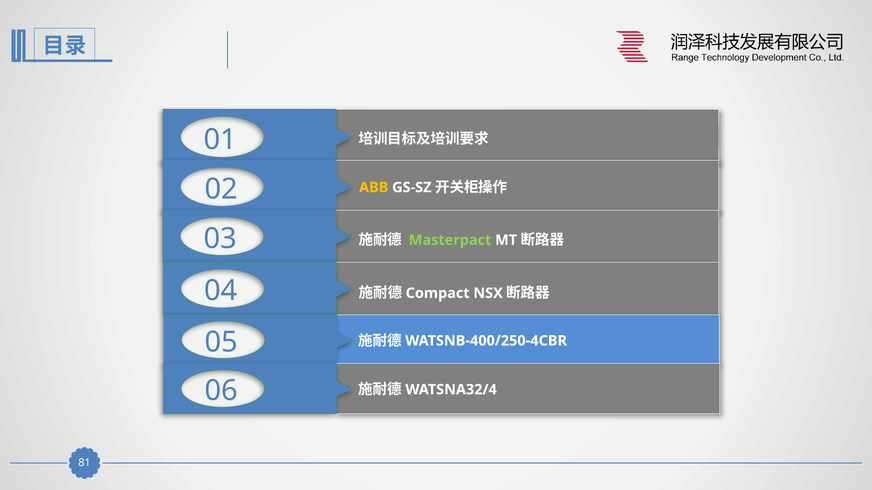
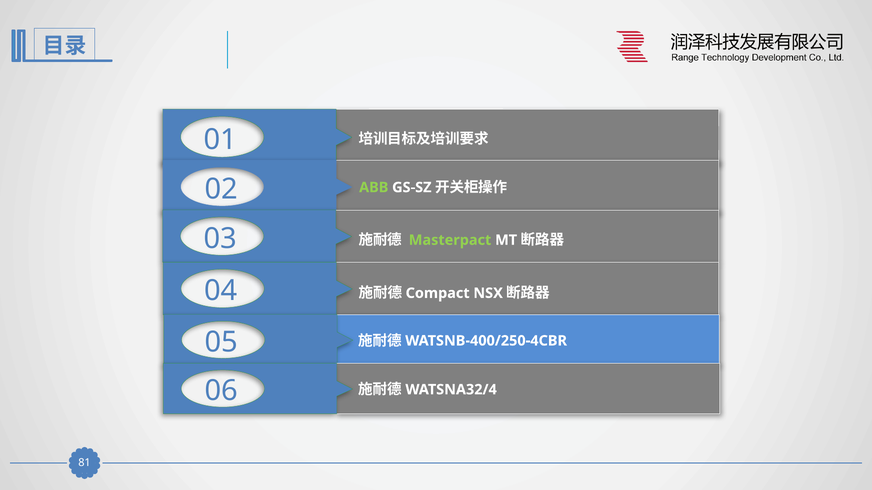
ABB colour: yellow -> light green
